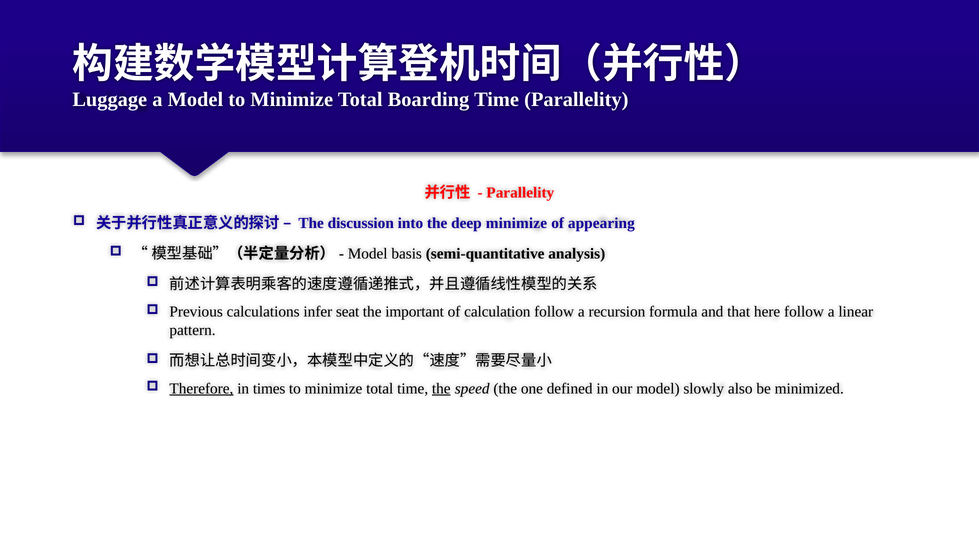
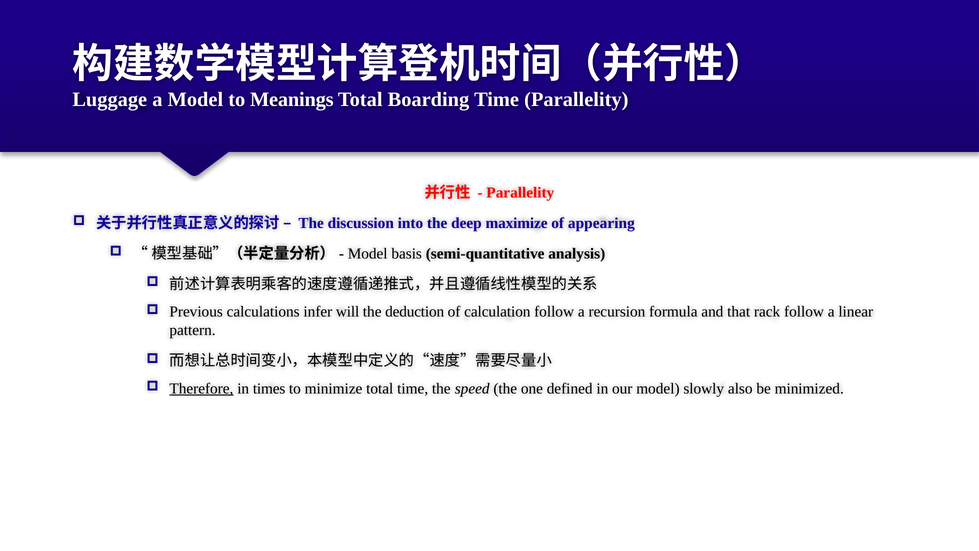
Model to Minimize: Minimize -> Meanings
deep minimize: minimize -> maximize
seat: seat -> will
important: important -> deduction
here: here -> rack
the at (441, 388) underline: present -> none
